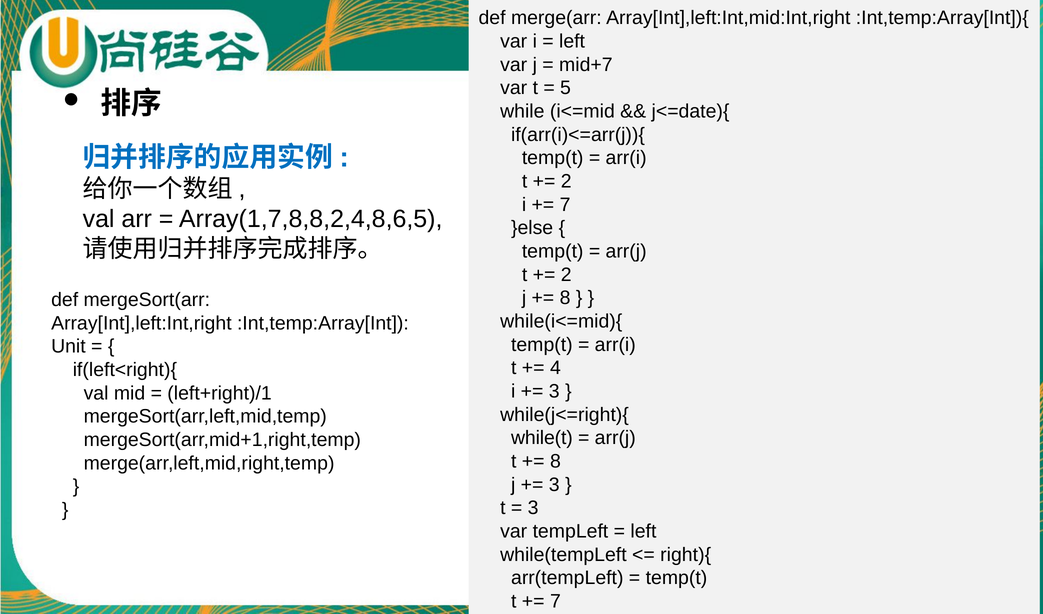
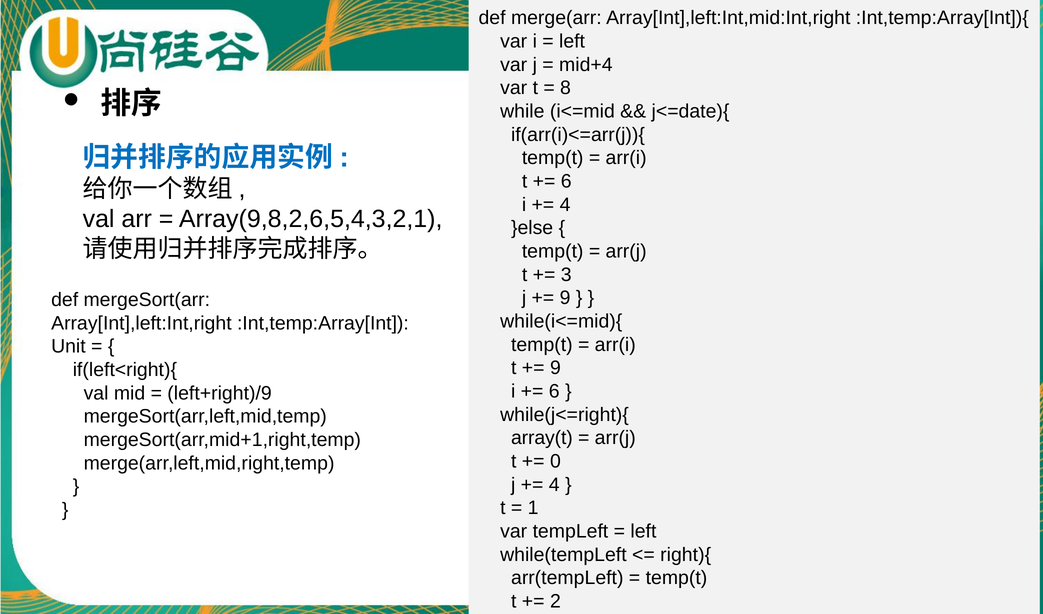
mid+7: mid+7 -> mid+4
5: 5 -> 8
2 at (566, 181): 2 -> 6
7 at (565, 205): 7 -> 4
Array(1,7,8,8,2,4,8,6,5: Array(1,7,8,8,2,4,8,6,5 -> Array(9,8,2,6,5,4,3,2,1
2 at (566, 275): 2 -> 3
8 at (565, 298): 8 -> 9
4 at (555, 368): 4 -> 9
3 at (554, 391): 3 -> 6
left+right)/1: left+right)/1 -> left+right)/9
while(t: while(t -> array(t
8 at (555, 461): 8 -> 0
3 at (554, 485): 3 -> 4
3 at (533, 508): 3 -> 1
7 at (555, 601): 7 -> 2
